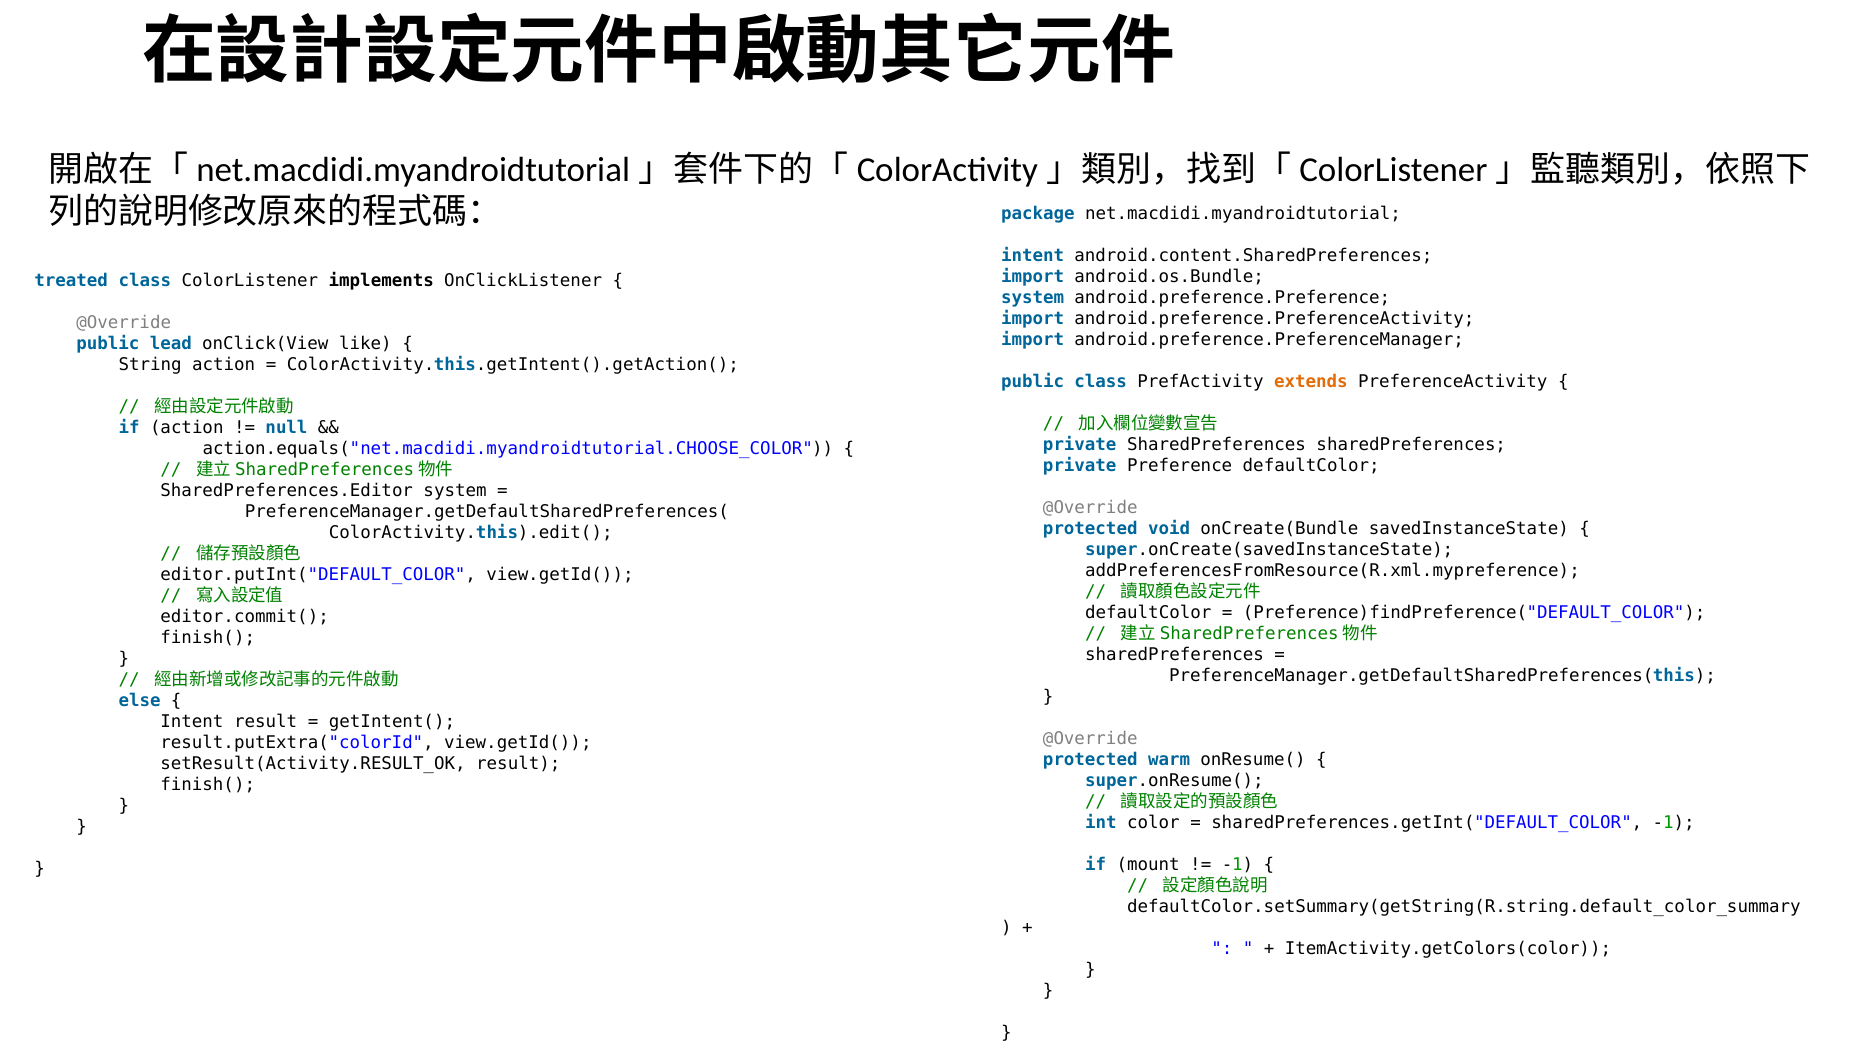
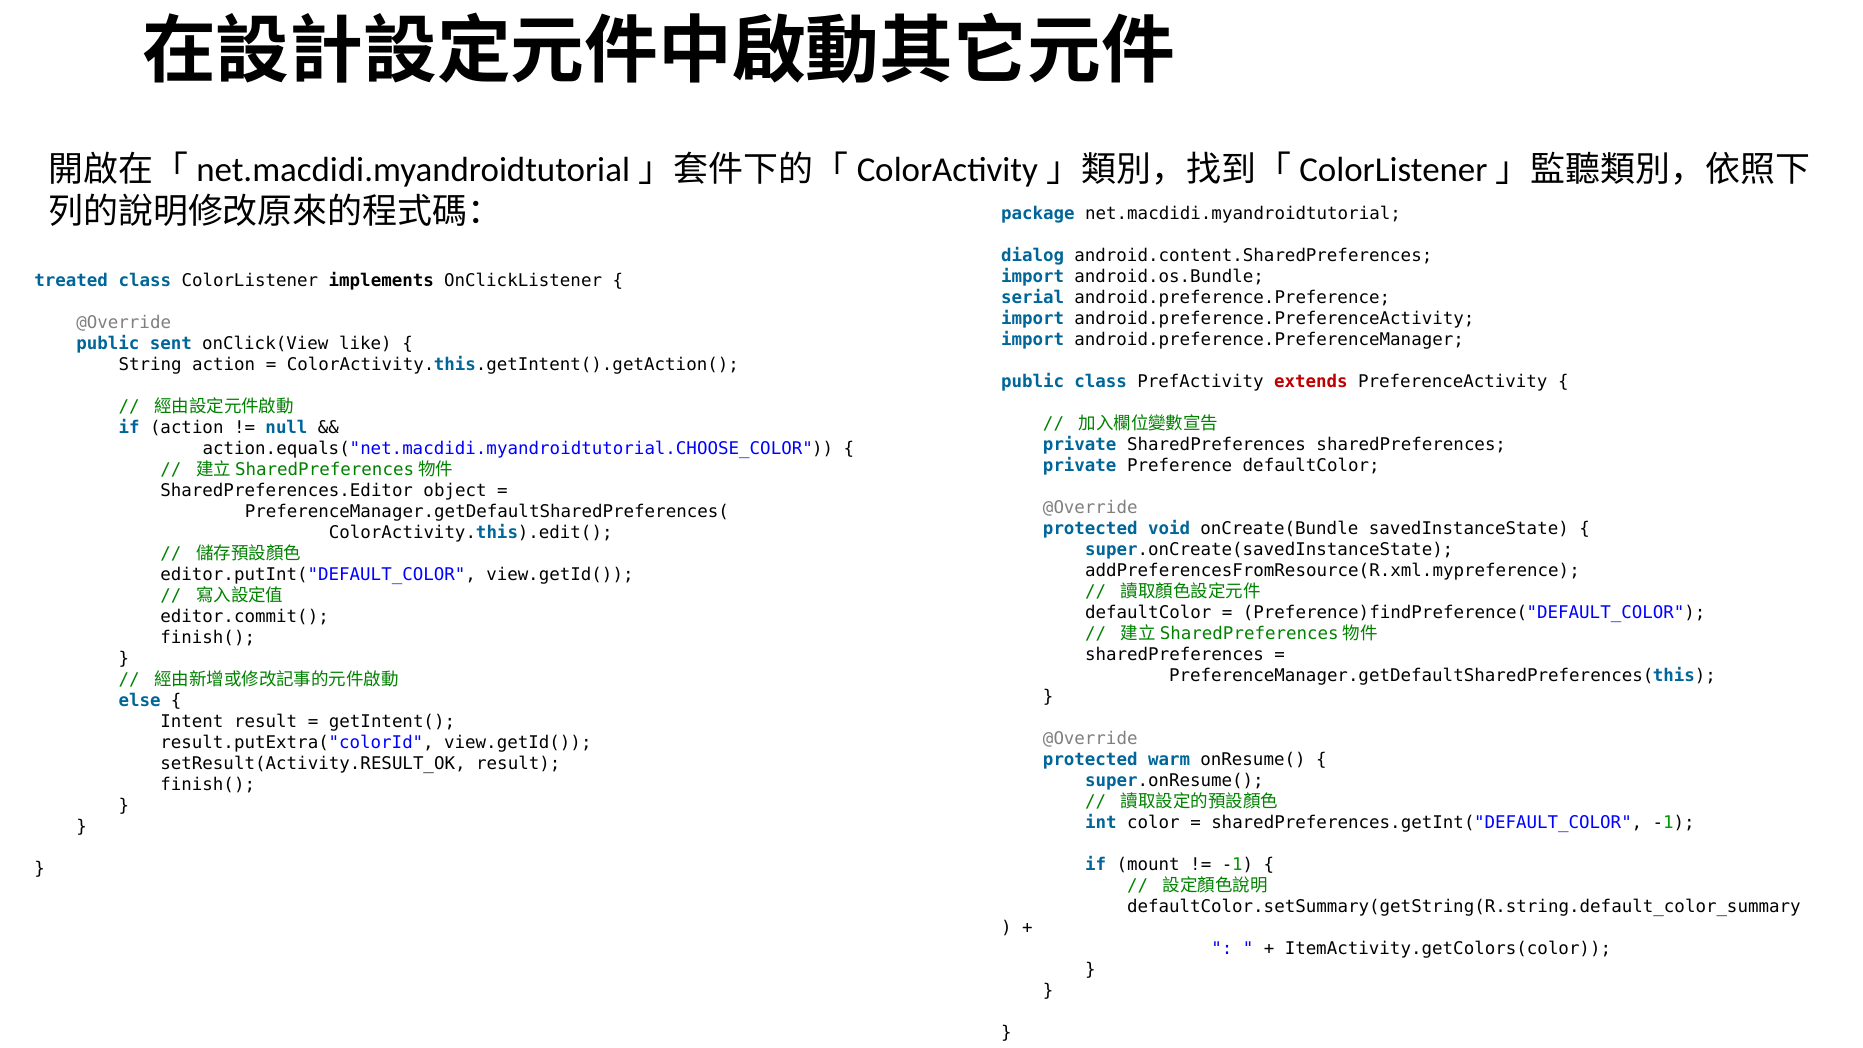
intent at (1033, 255): intent -> dialog
system at (1033, 297): system -> serial
lead: lead -> sent
extends colour: orange -> red
SharedPreferences.Editor system: system -> object
